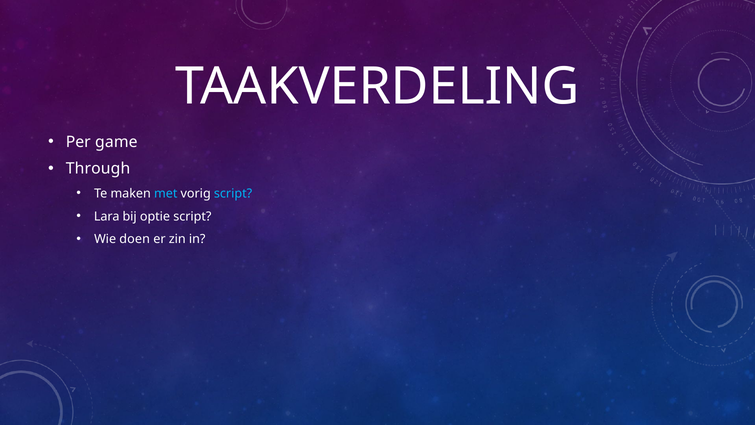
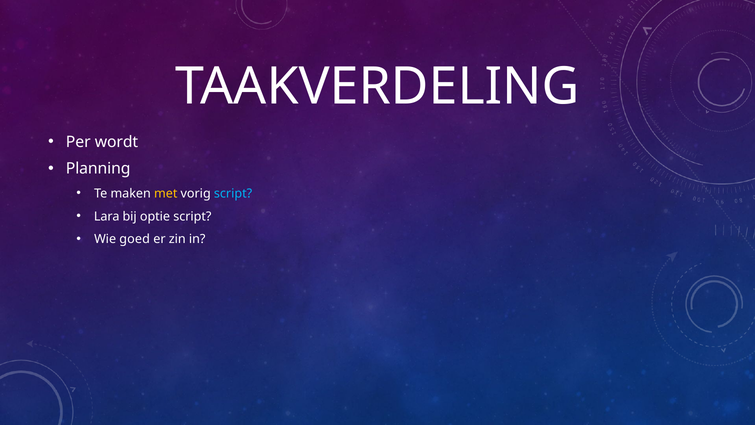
game: game -> wordt
Through: Through -> Planning
met colour: light blue -> yellow
doen: doen -> goed
